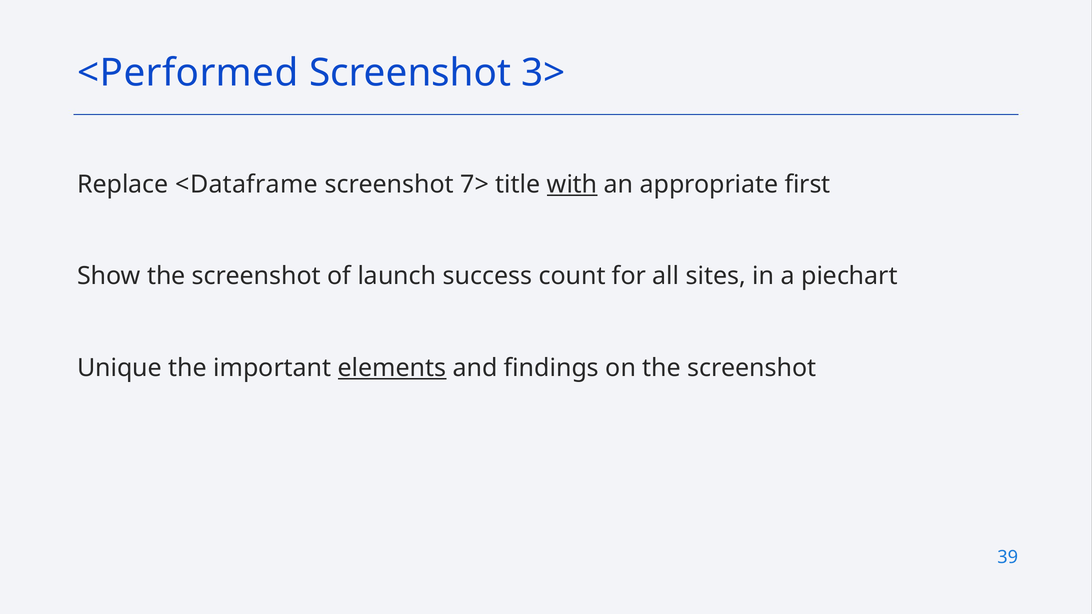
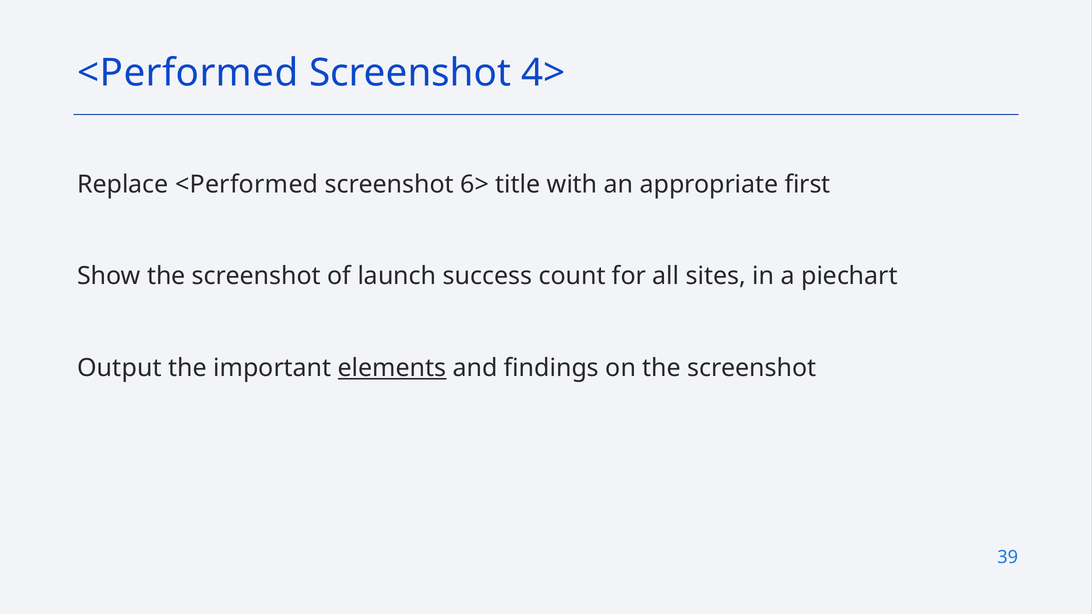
3>: 3> -> 4>
Replace <Dataframe: <Dataframe -> <Performed
7>: 7> -> 6>
with underline: present -> none
Unique: Unique -> Output
